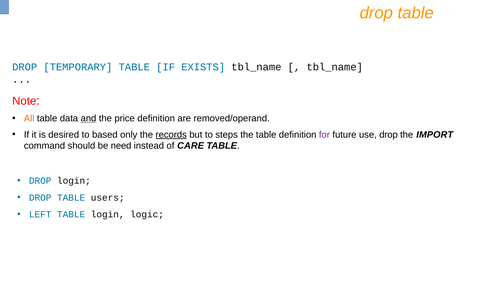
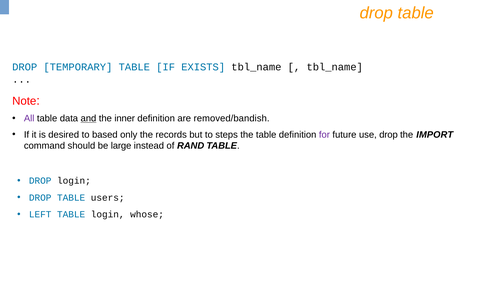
All colour: orange -> purple
price: price -> inner
removed/operand: removed/operand -> removed/bandish
records underline: present -> none
need: need -> large
CARE: CARE -> RAND
logic: logic -> whose
